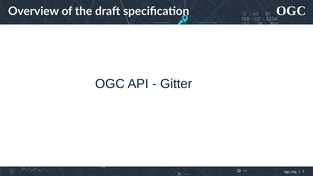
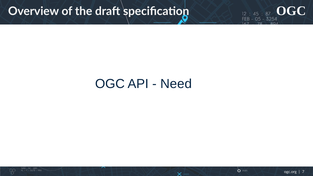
Gitter: Gitter -> Need
